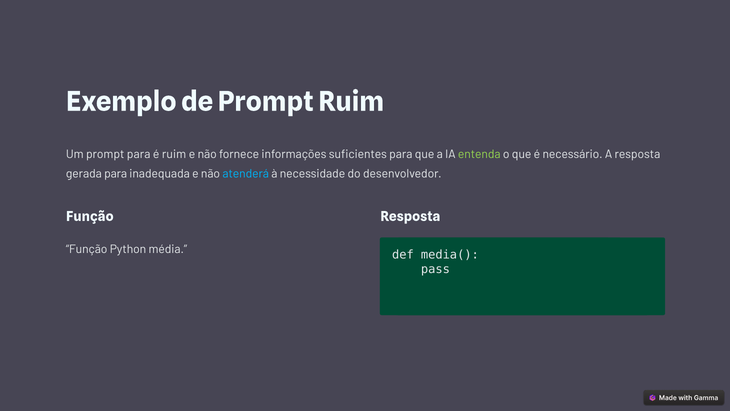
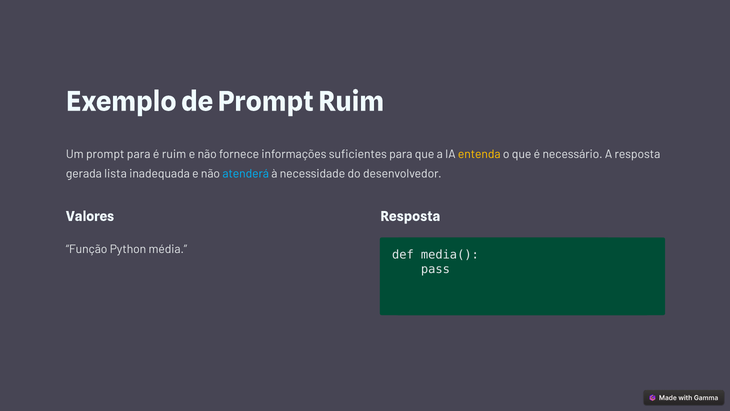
entenda colour: light green -> yellow
gerada para: para -> lista
Função at (90, 216): Função -> Valores
